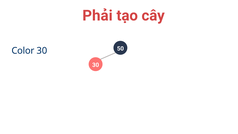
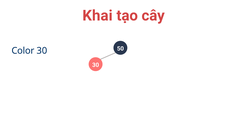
Phải: Phải -> Khai
